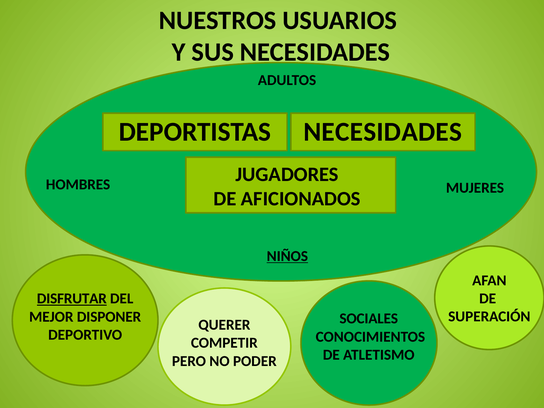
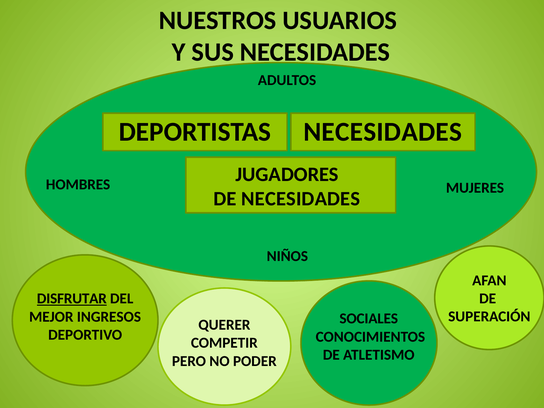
DE AFICIONADOS: AFICIONADOS -> NECESIDADES
NIÑOS underline: present -> none
DISPONER: DISPONER -> INGRESOS
